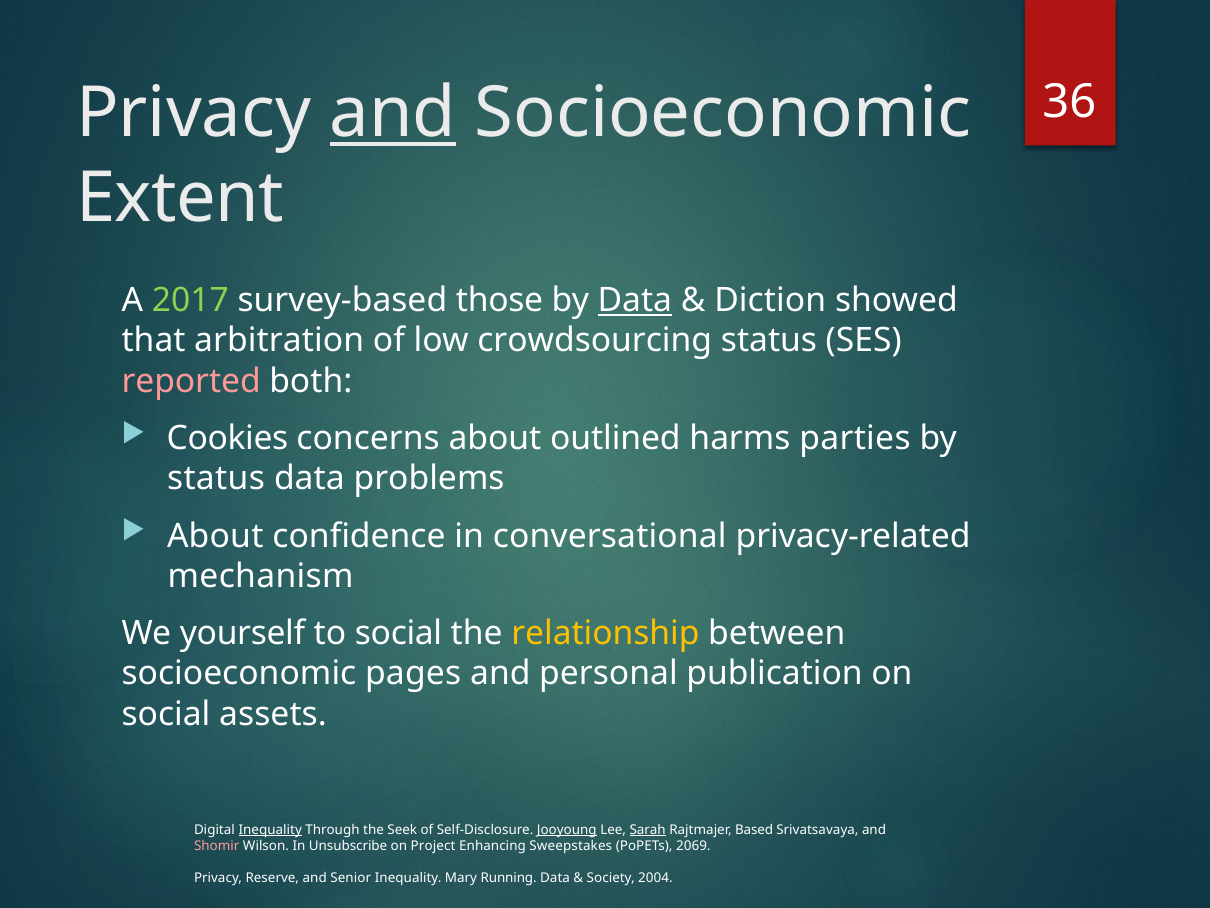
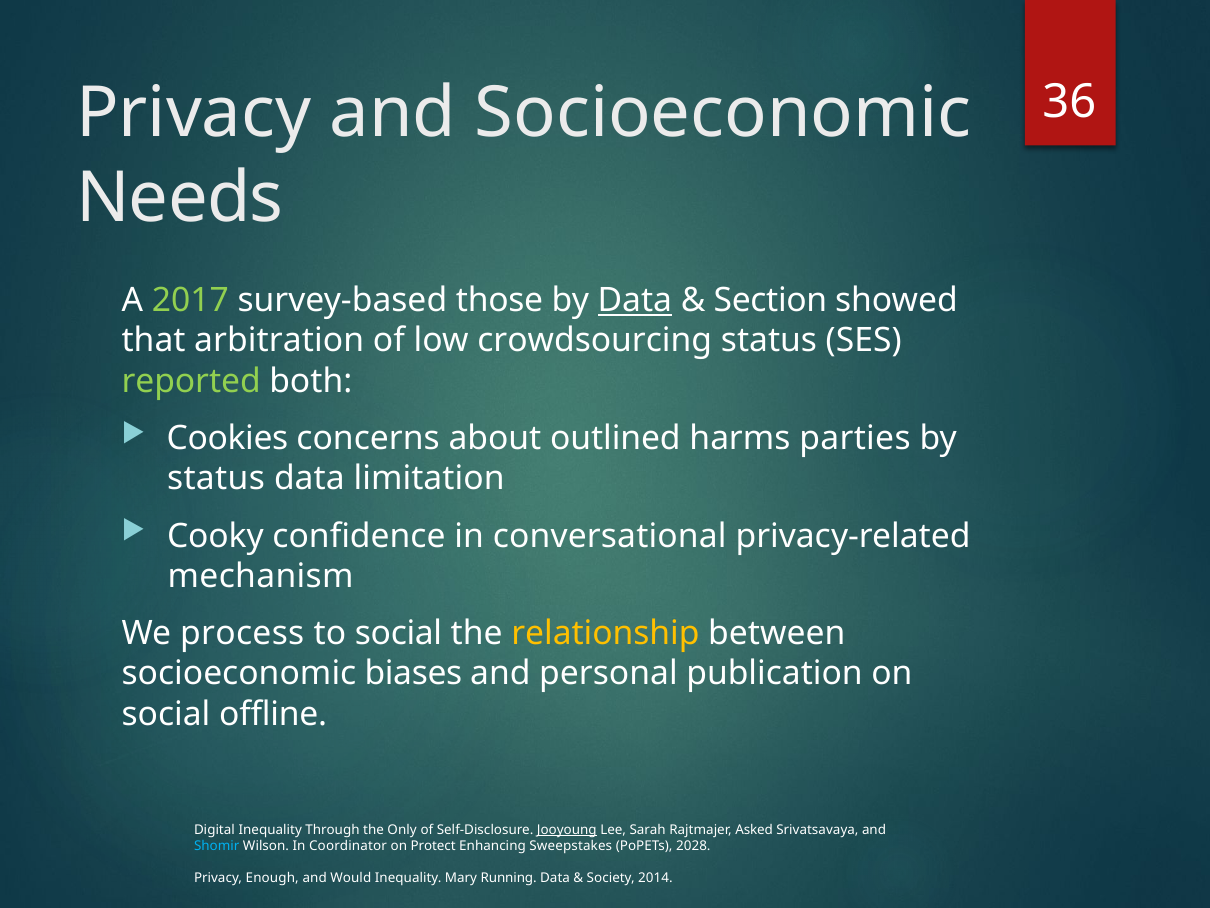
and at (393, 113) underline: present -> none
Extent: Extent -> Needs
Diction: Diction -> Section
reported colour: pink -> light green
problems: problems -> limitation
About at (215, 536): About -> Cooky
yourself: yourself -> process
pages: pages -> biases
assets: assets -> offline
Inequality at (270, 829) underline: present -> none
Seek: Seek -> Only
Sarah underline: present -> none
Based: Based -> Asked
Shomir colour: pink -> light blue
Unsubscribe: Unsubscribe -> Coordinator
Project: Project -> Protect
2069: 2069 -> 2028
Reserve: Reserve -> Enough
Senior: Senior -> Would
2004: 2004 -> 2014
